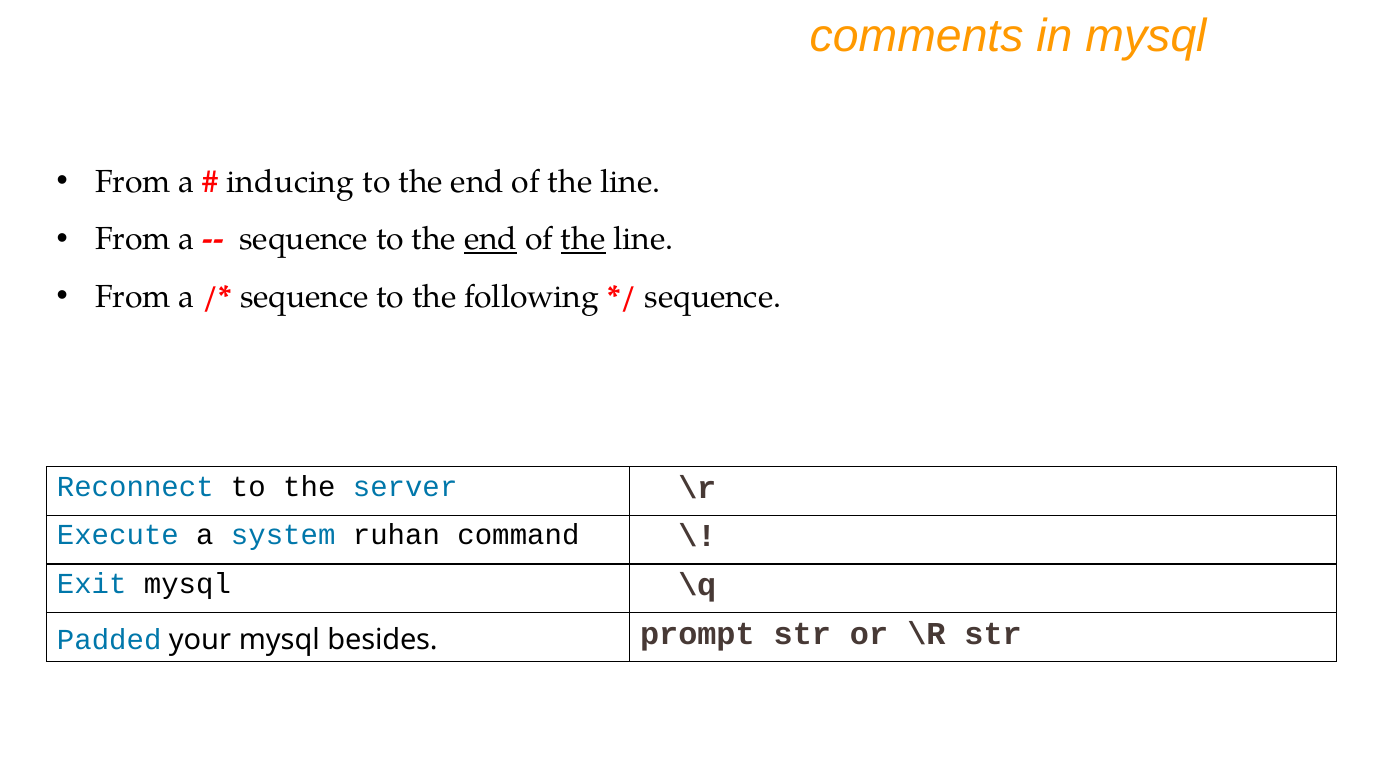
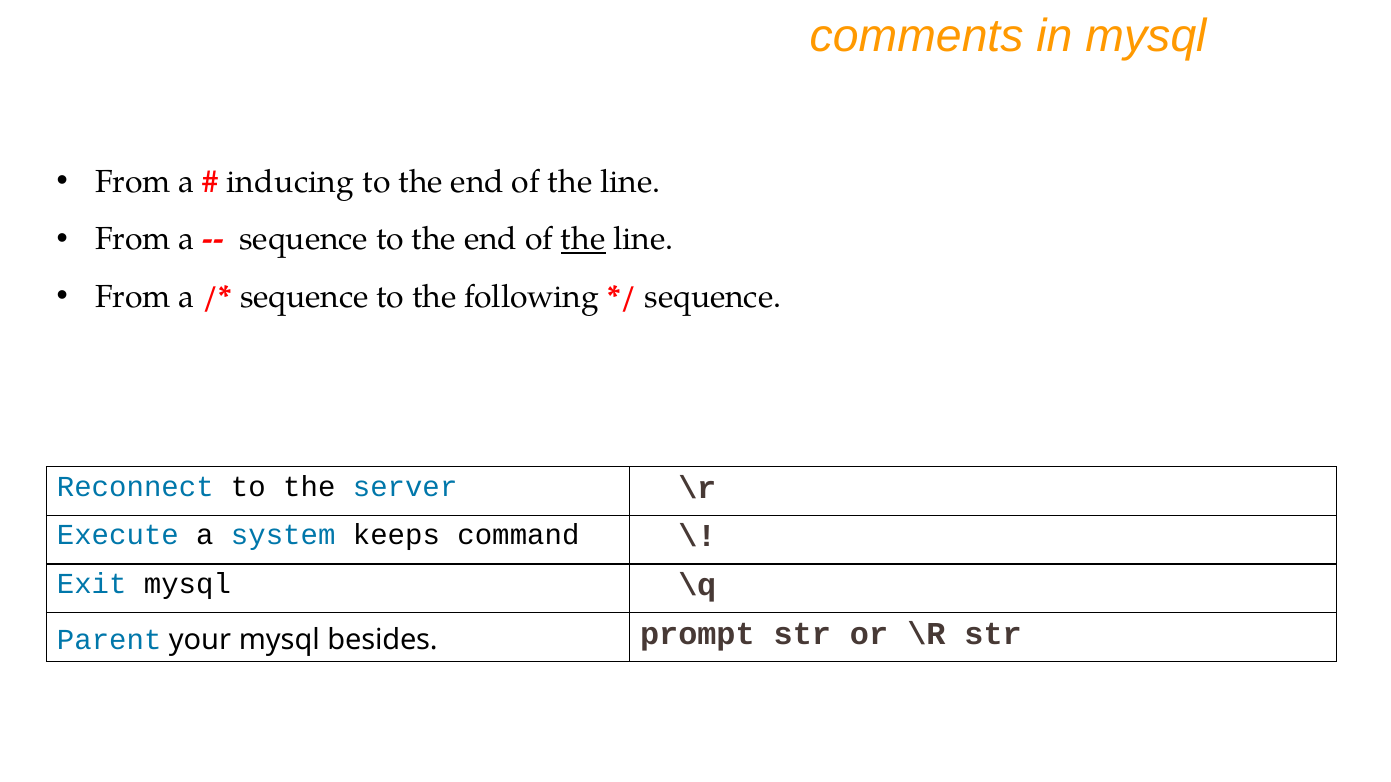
end at (491, 239) underline: present -> none
ruhan: ruhan -> keeps
Padded: Padded -> Parent
